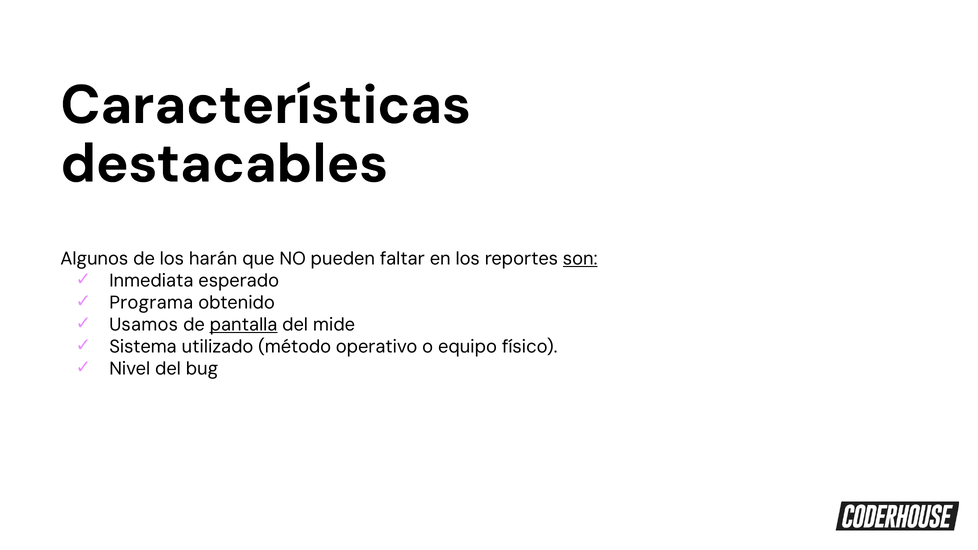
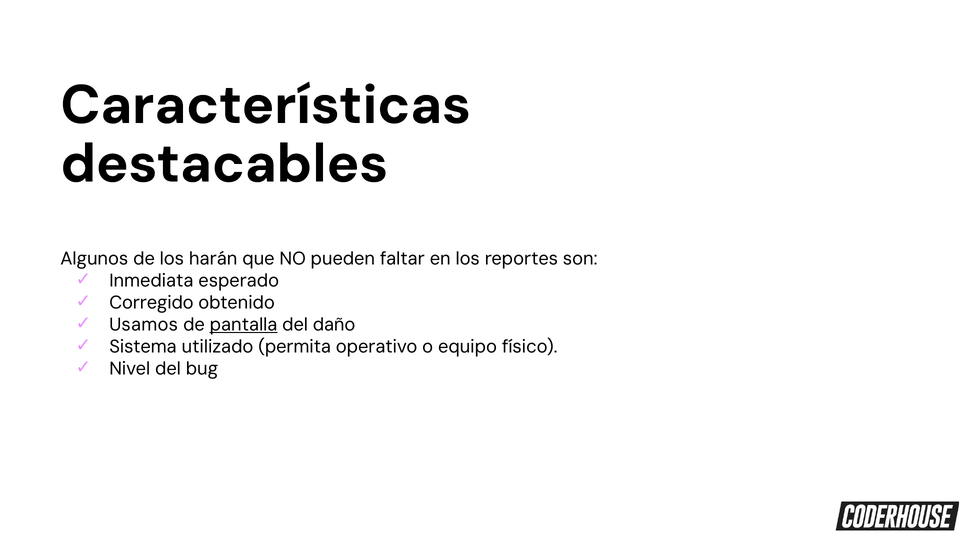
son underline: present -> none
Programa: Programa -> Corregido
mide: mide -> daño
método: método -> permita
